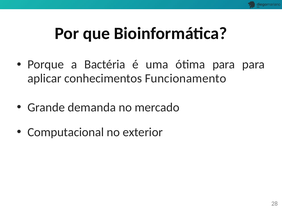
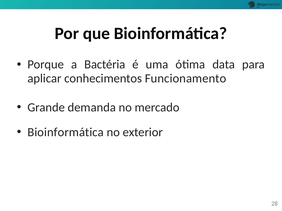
ótima para: para -> data
Computacional at (66, 132): Computacional -> Bioinformática
